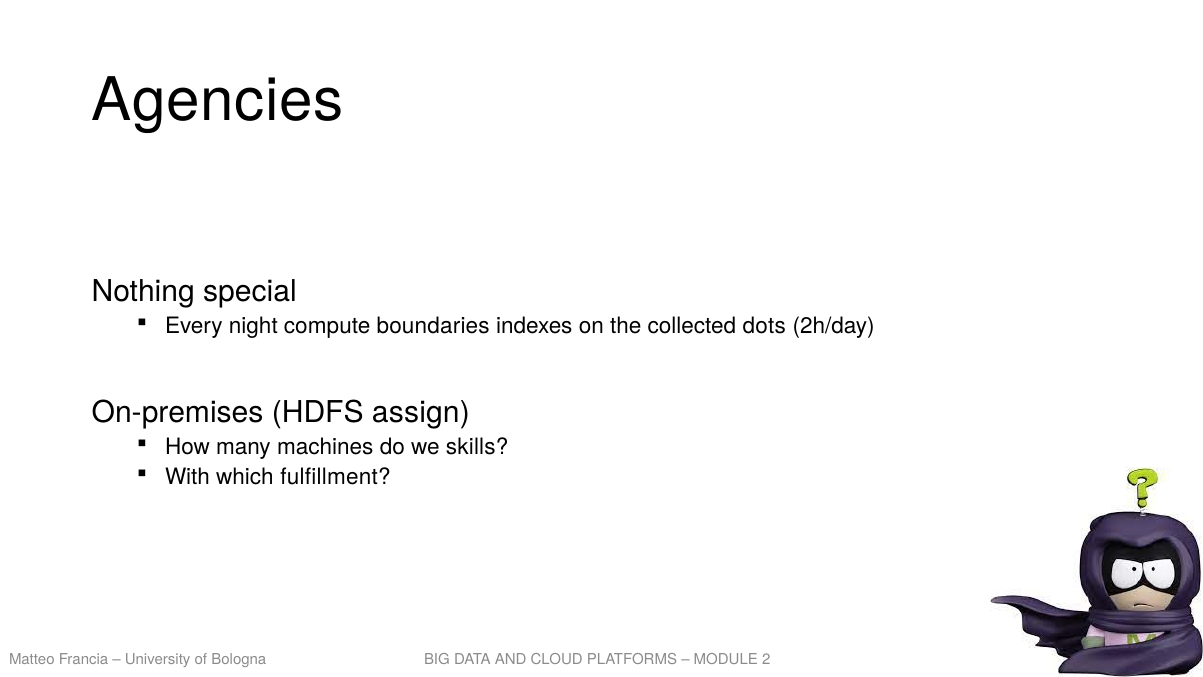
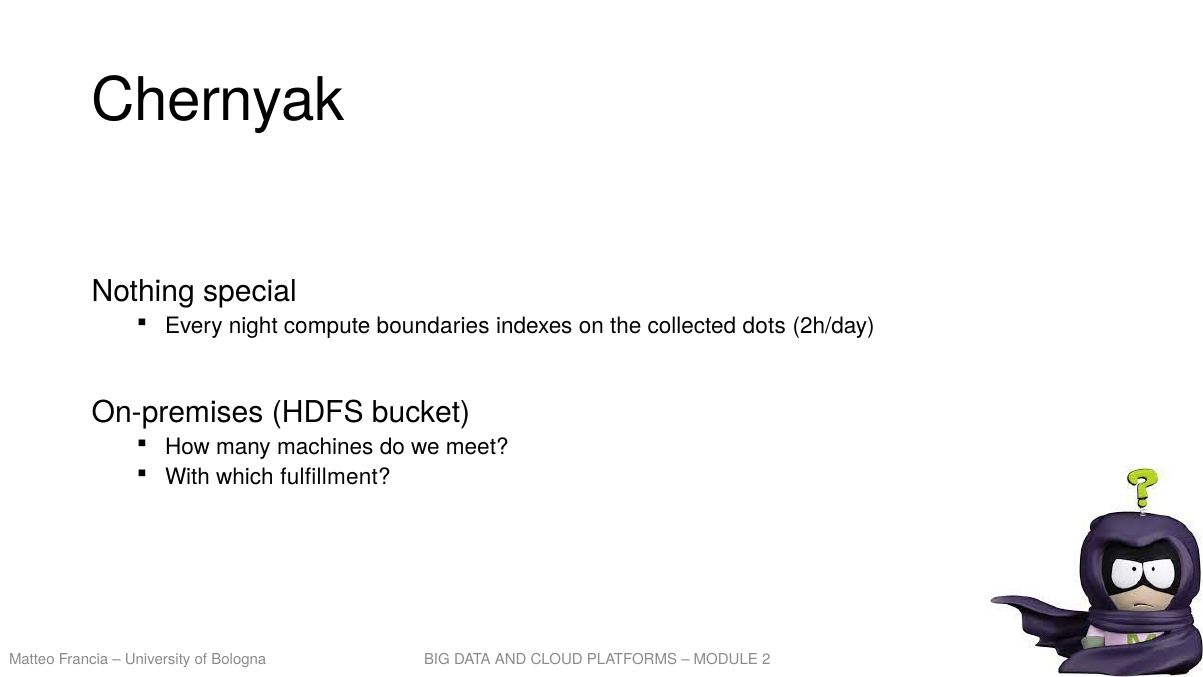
Agencies: Agencies -> Chernyak
assign: assign -> bucket
skills: skills -> meet
